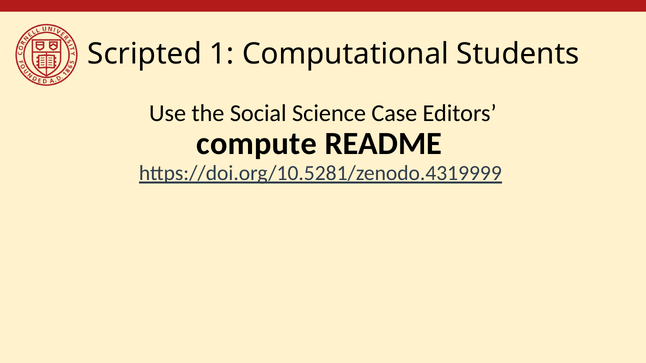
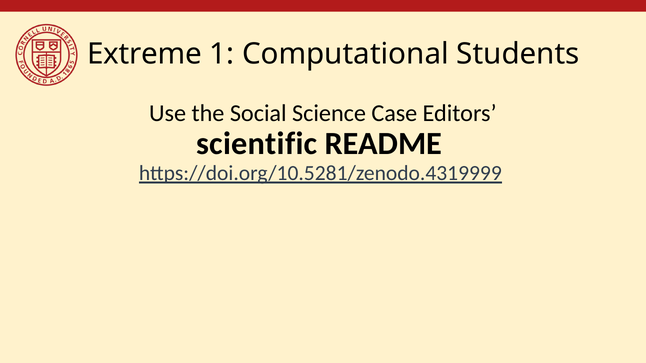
Scripted: Scripted -> Extreme
compute: compute -> scientific
